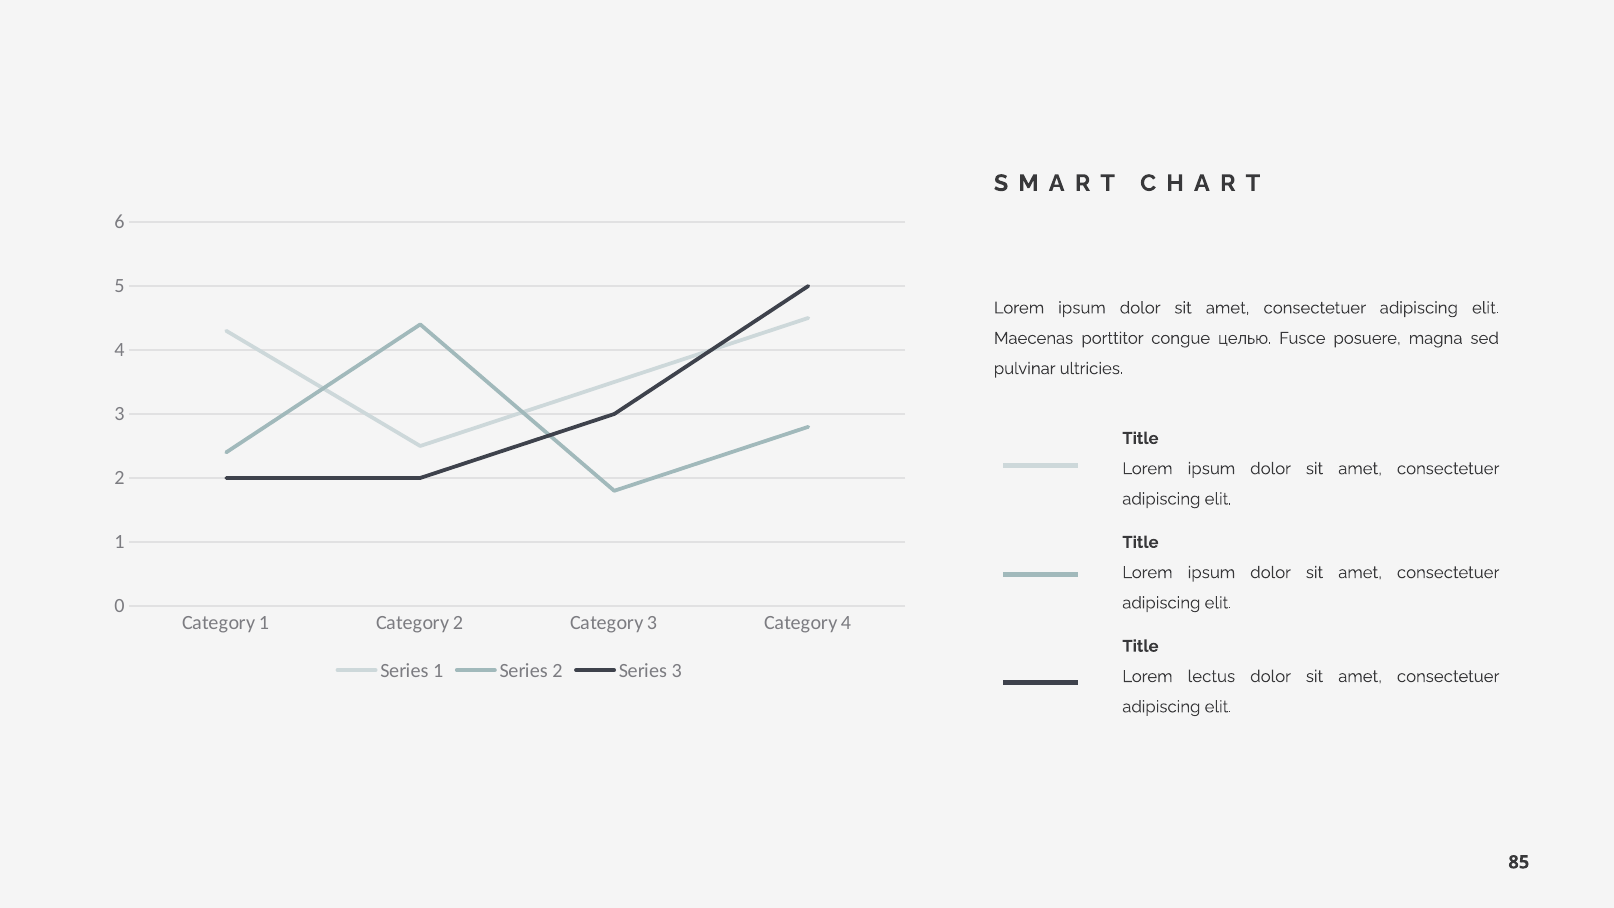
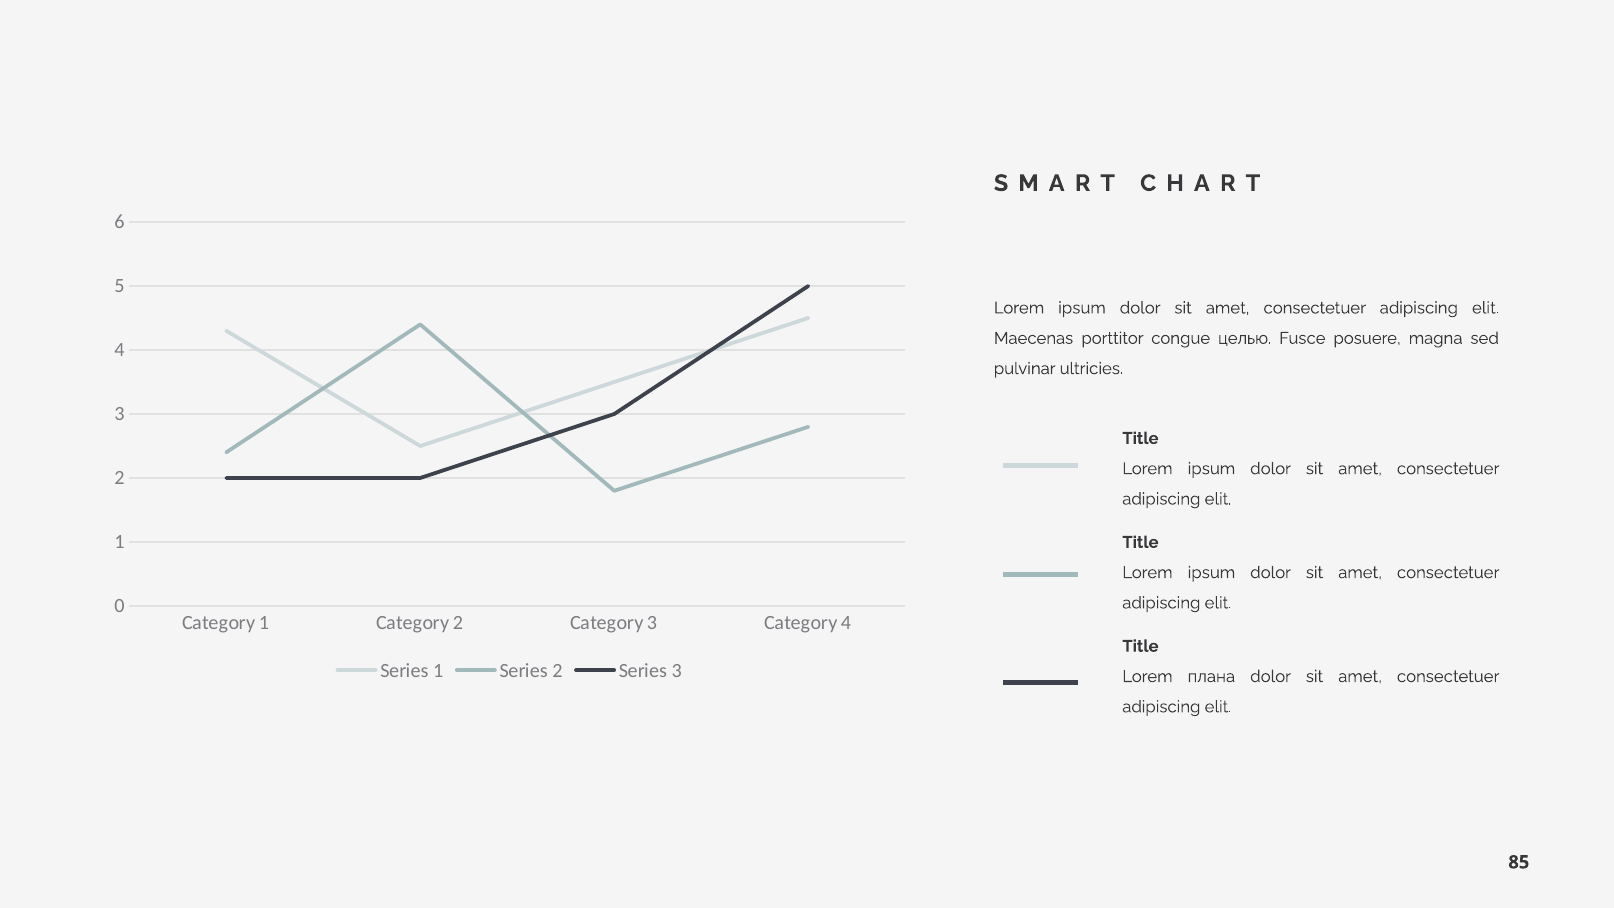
lectus: lectus -> плана
